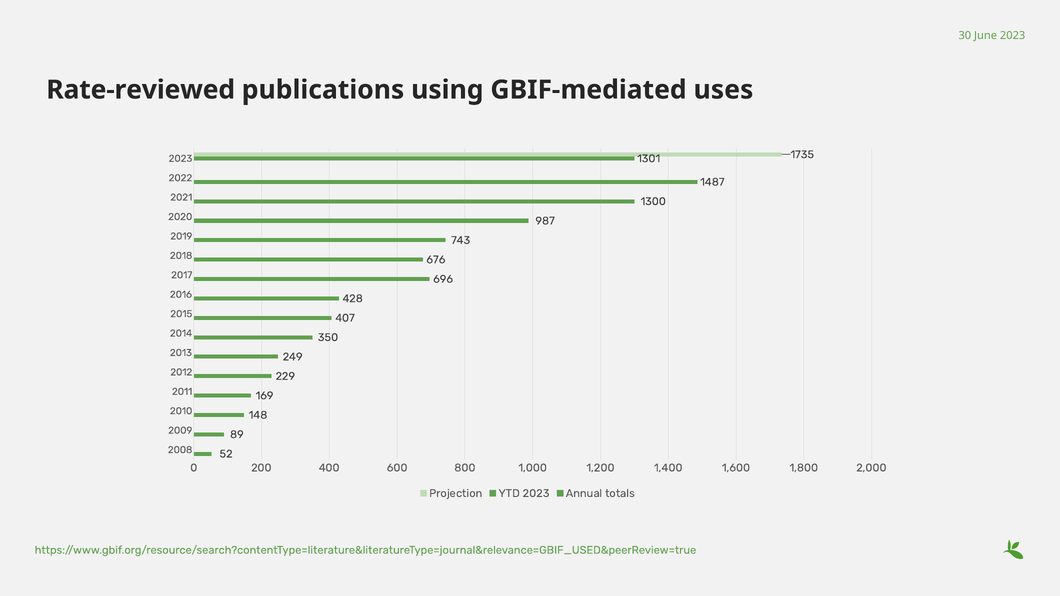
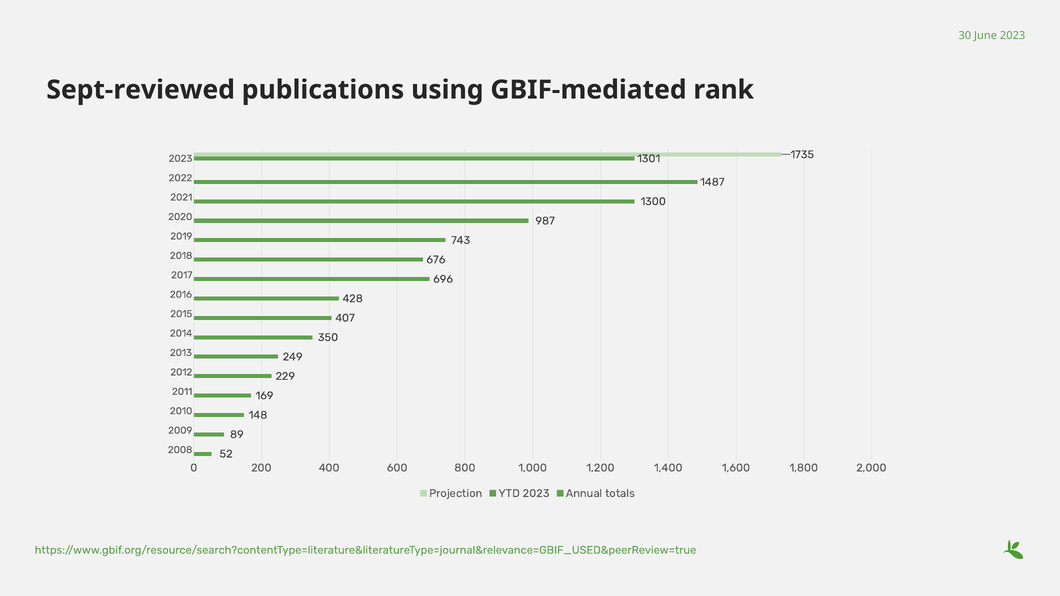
Rate-reviewed: Rate-reviewed -> Sept-reviewed
uses: uses -> rank
